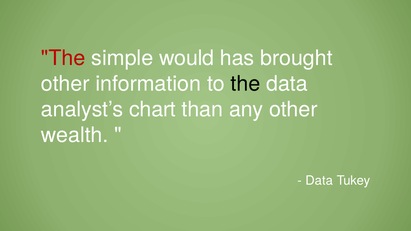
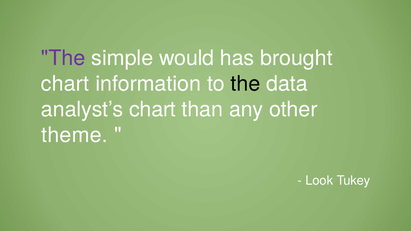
The at (63, 58) colour: red -> purple
other at (65, 84): other -> chart
wealth: wealth -> theme
Data at (319, 181): Data -> Look
